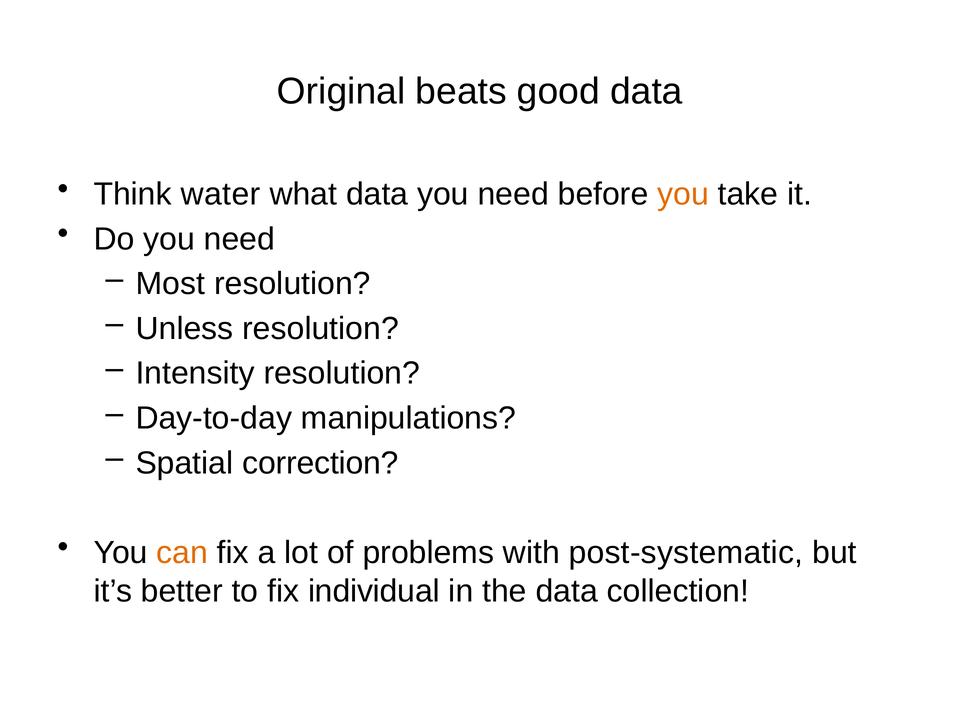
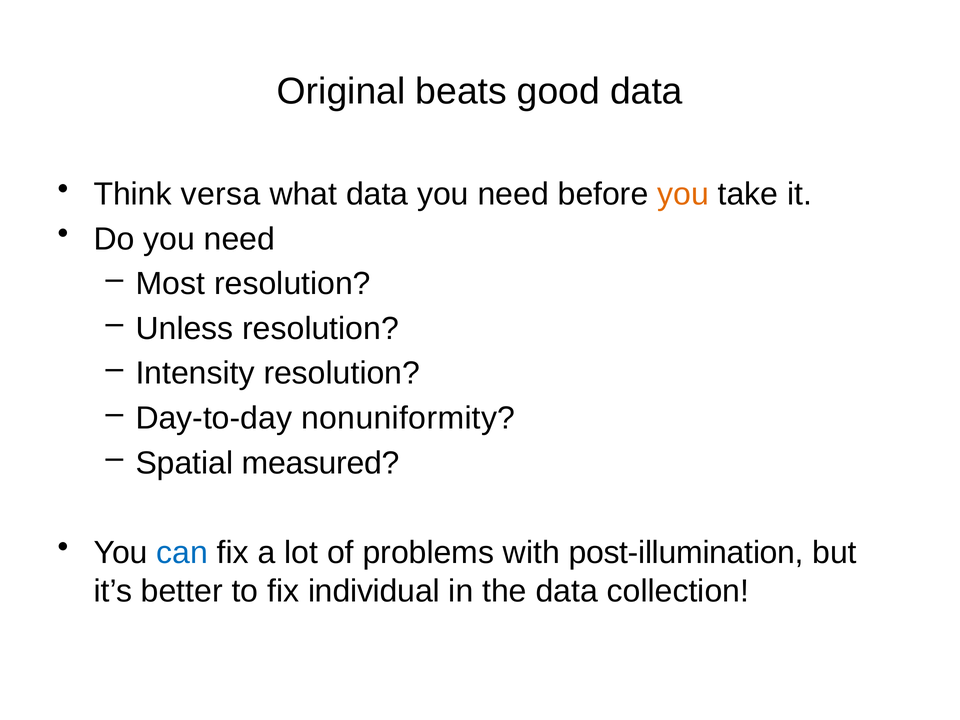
water: water -> versa
manipulations: manipulations -> nonuniformity
correction: correction -> measured
can colour: orange -> blue
post-systematic: post-systematic -> post-illumination
